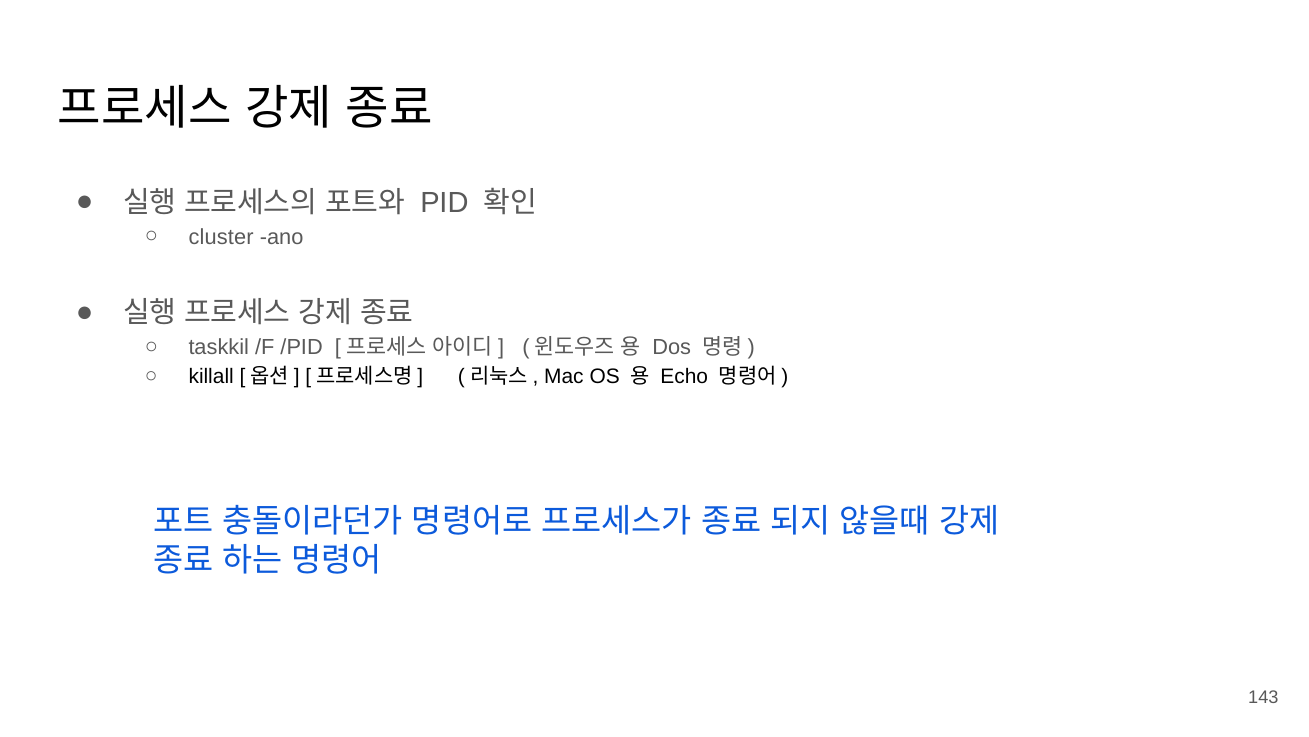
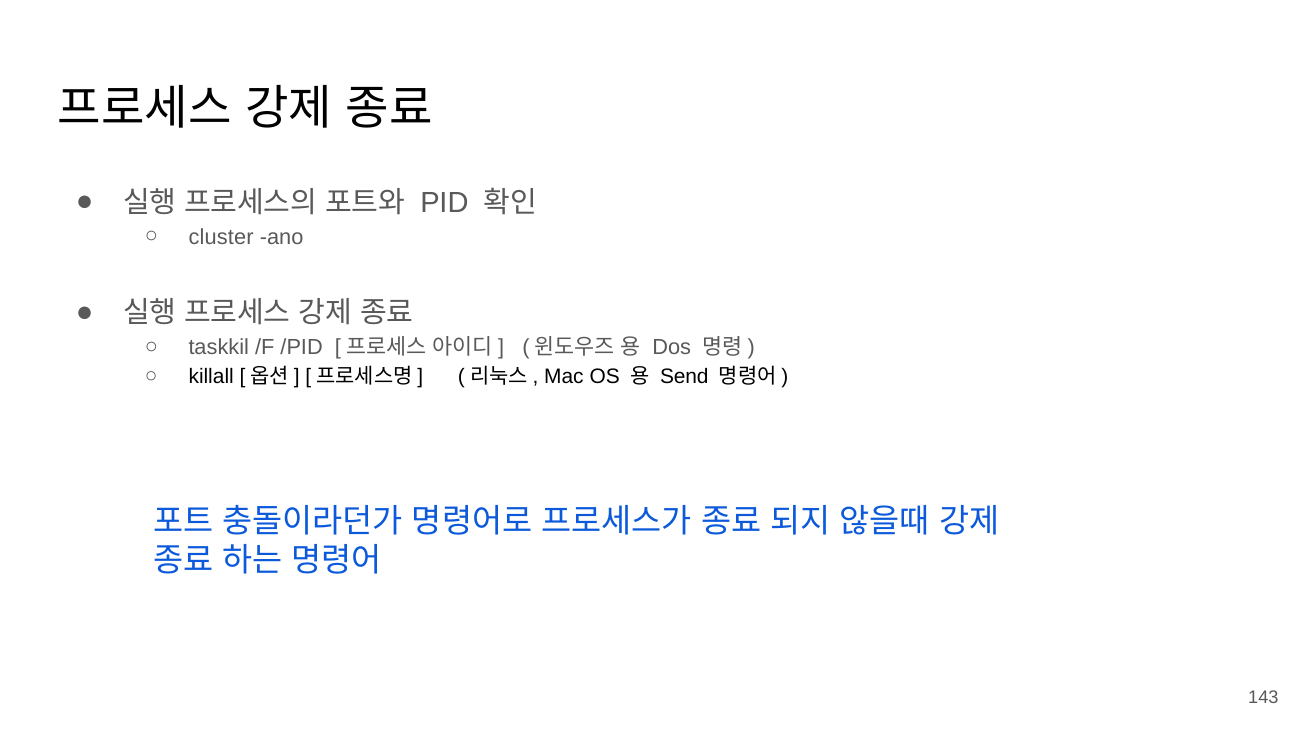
Echo: Echo -> Send
